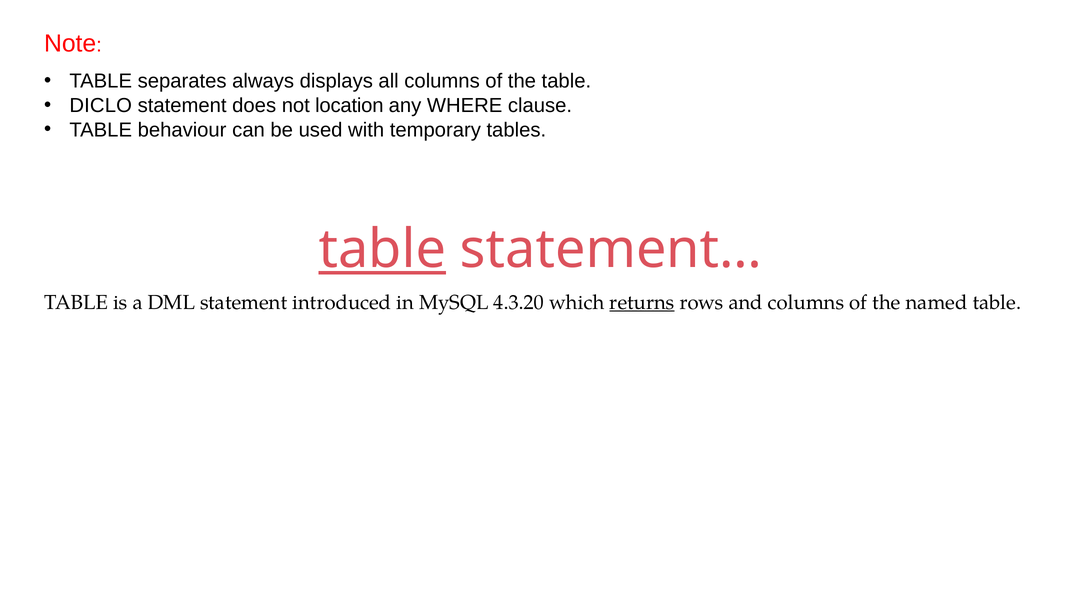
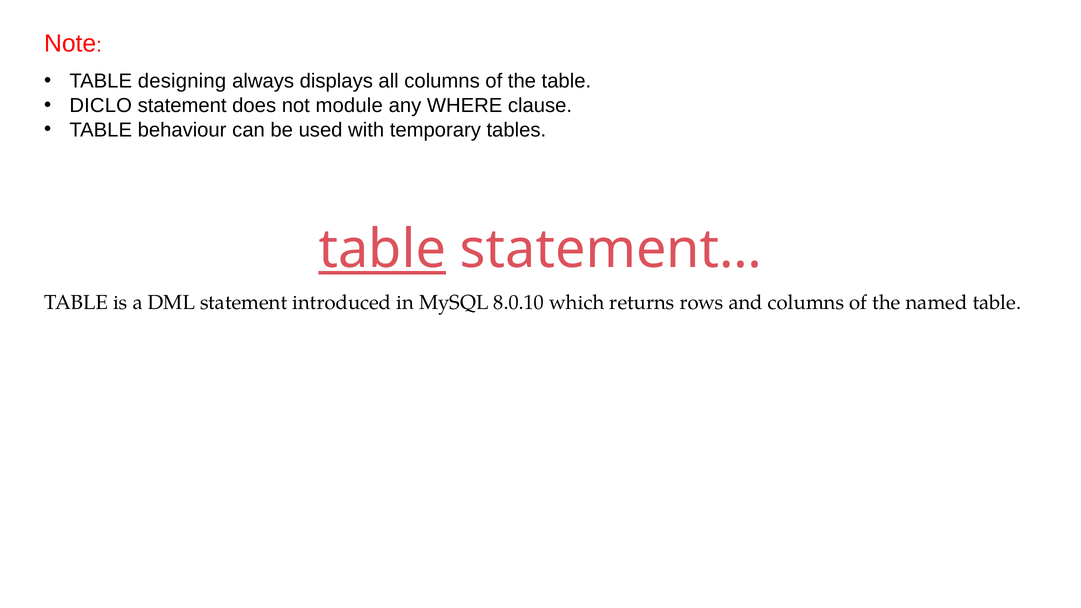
separates: separates -> designing
location: location -> module
4.3.20: 4.3.20 -> 8.0.10
returns underline: present -> none
